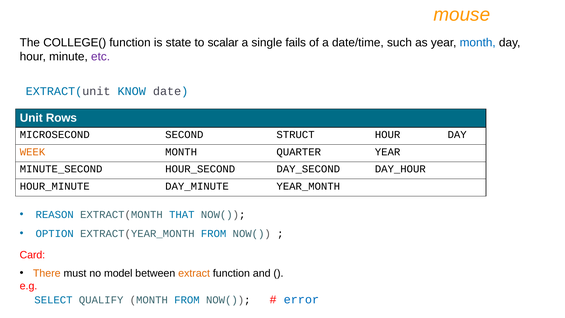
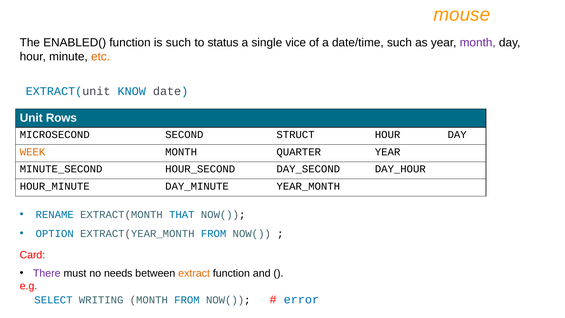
COLLEGE(: COLLEGE( -> ENABLED(
is state: state -> such
scalar: scalar -> status
fails: fails -> vice
month at (478, 43) colour: blue -> purple
etc colour: purple -> orange
REASON: REASON -> RENAME
There colour: orange -> purple
model: model -> needs
QUALIFY: QUALIFY -> WRITING
